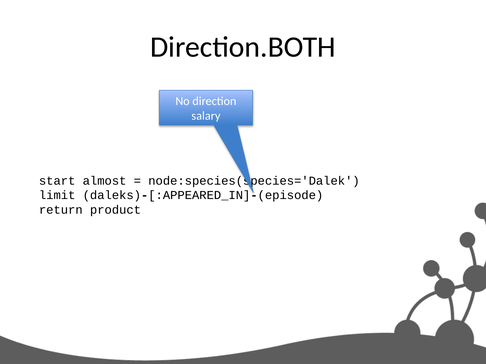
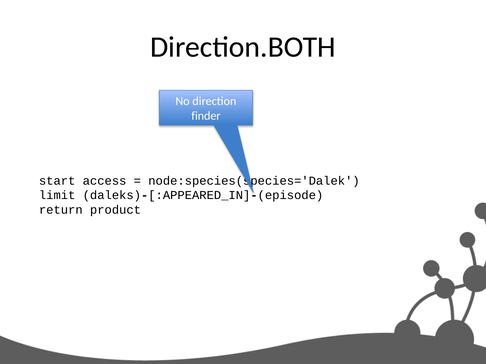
salary: salary -> finder
almost: almost -> access
